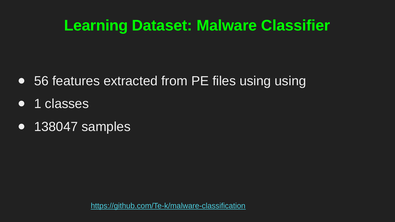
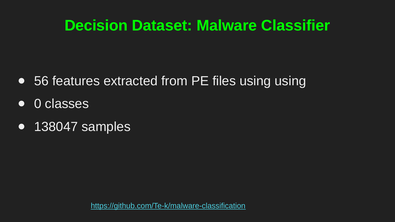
Learning: Learning -> Decision
1: 1 -> 0
